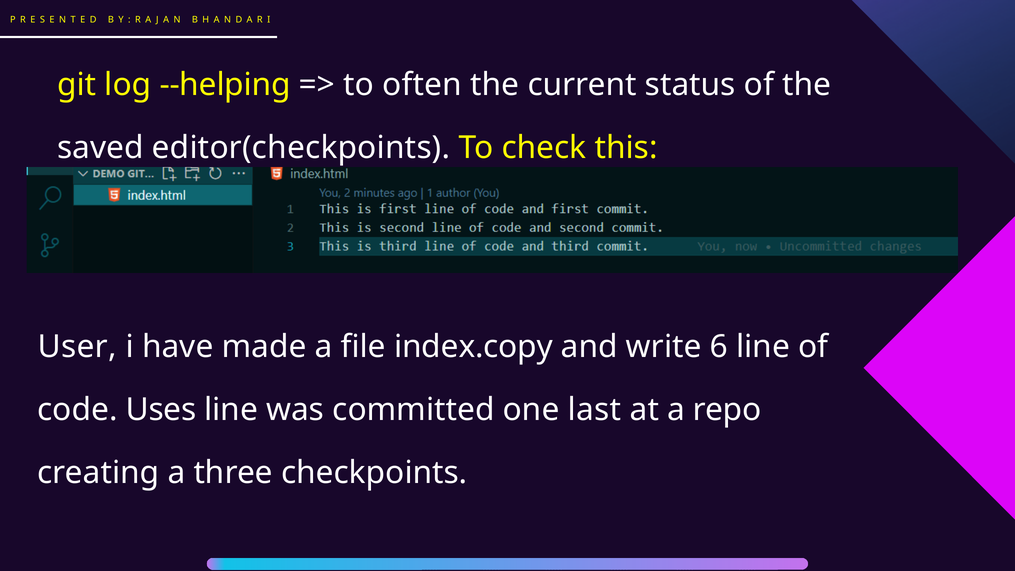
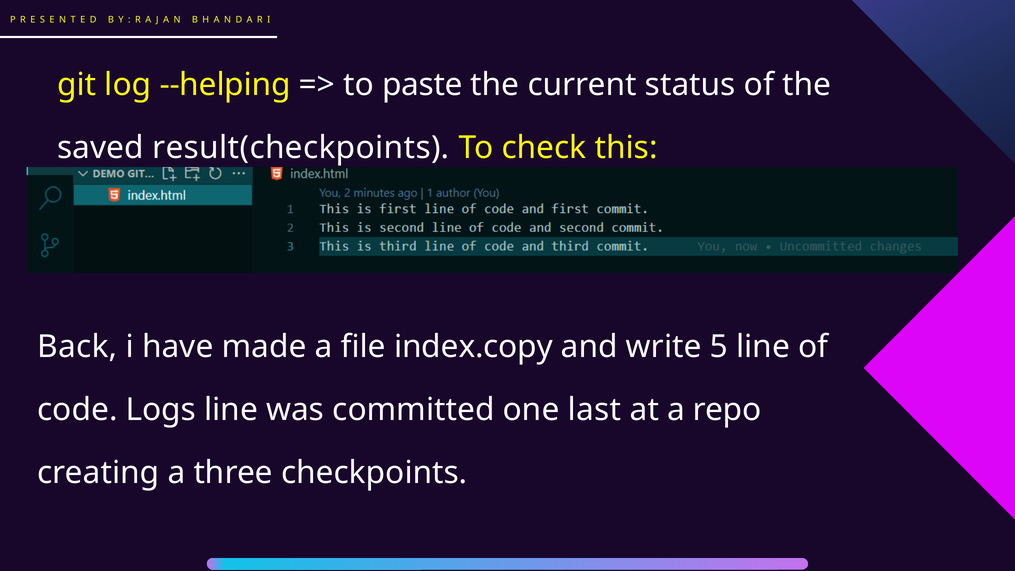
often: often -> paste
editor(checkpoints: editor(checkpoints -> result(checkpoints
User: User -> Back
6: 6 -> 5
Uses: Uses -> Logs
